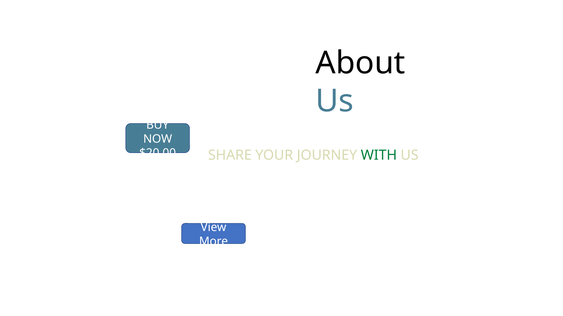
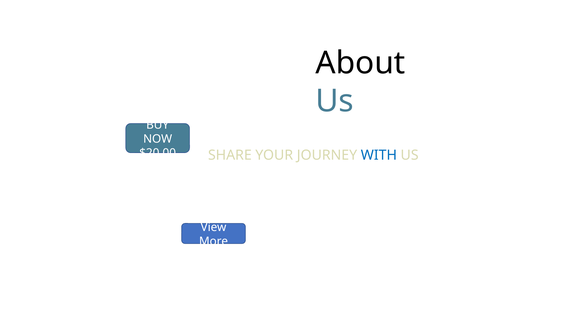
WITH colour: green -> blue
